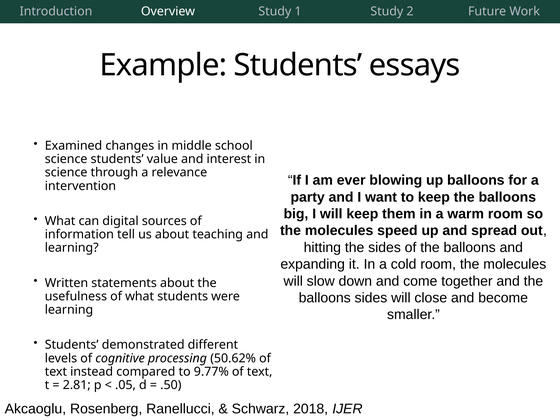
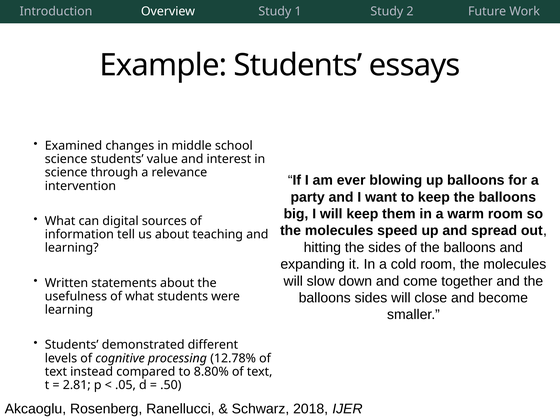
50.62%: 50.62% -> 12.78%
9.77%: 9.77% -> 8.80%
